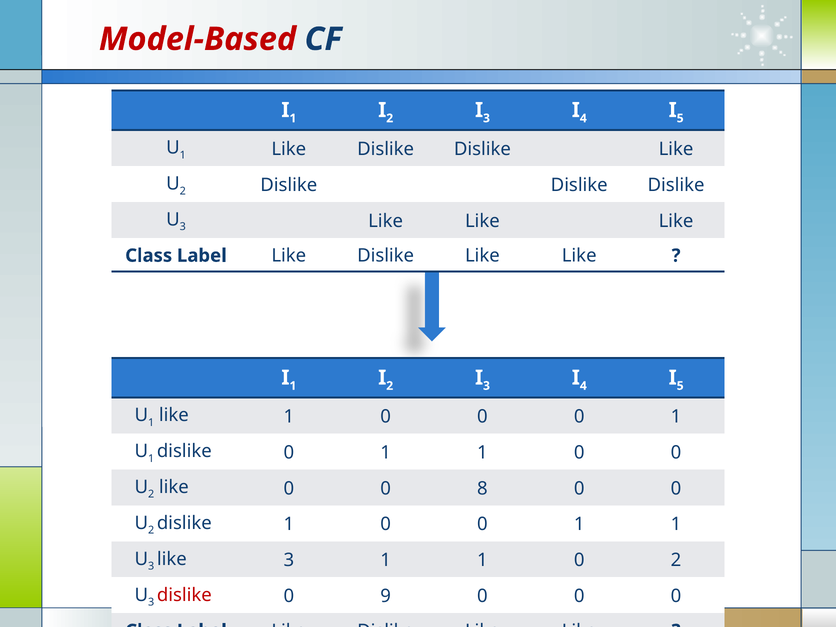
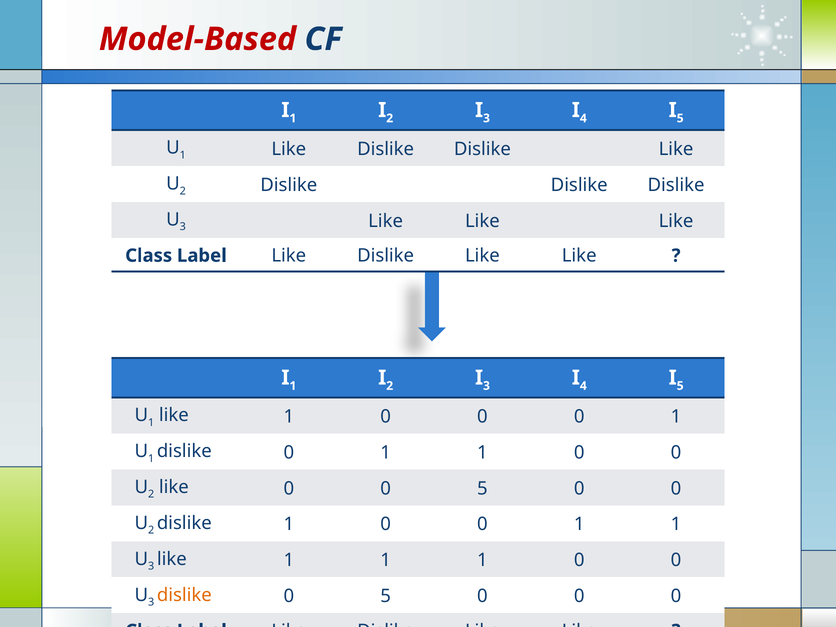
0 0 8: 8 -> 5
3 at (289, 560): 3 -> 1
2 at (676, 560): 2 -> 0
dislike at (184, 595) colour: red -> orange
9 at (386, 596): 9 -> 5
